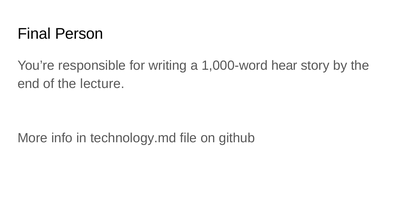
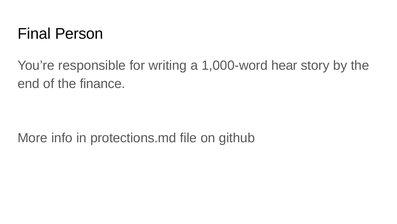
lecture: lecture -> finance
technology.md: technology.md -> protections.md
